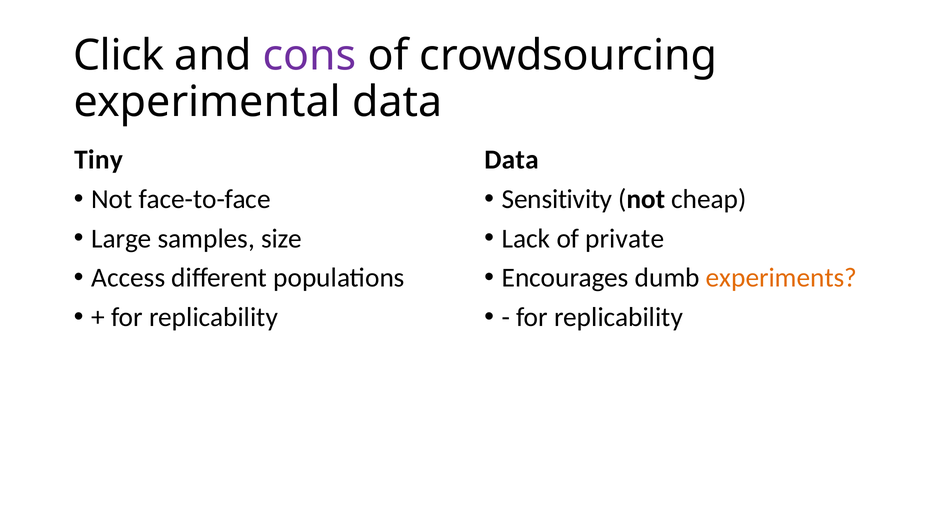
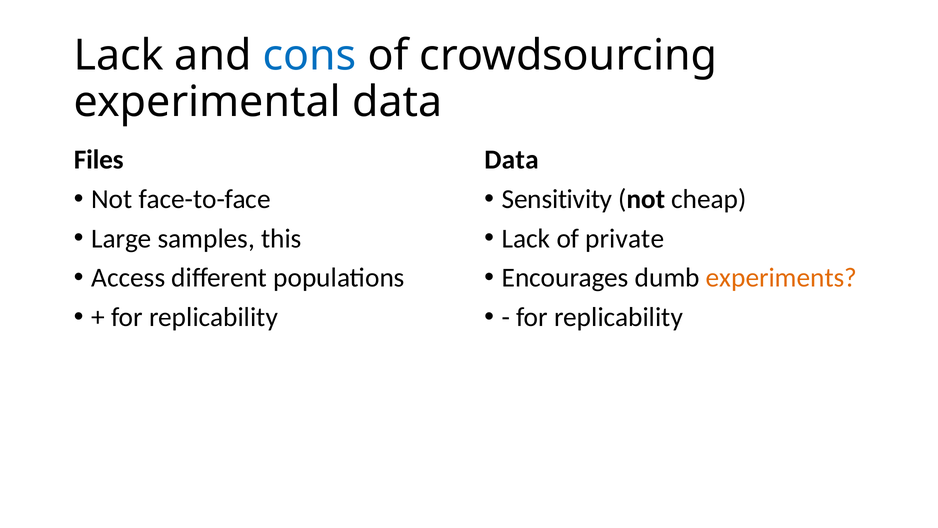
Click at (119, 56): Click -> Lack
cons colour: purple -> blue
Tiny: Tiny -> Files
size: size -> this
